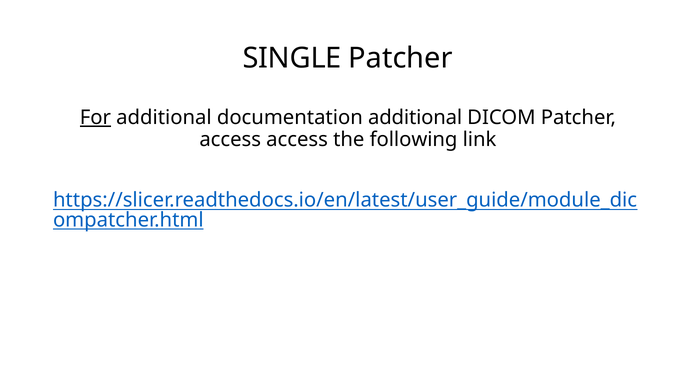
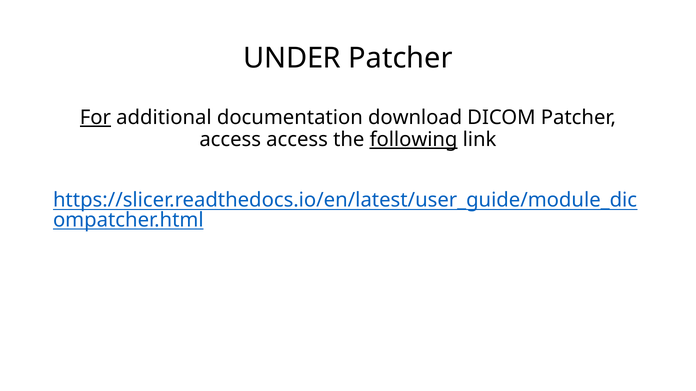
SINGLE: SINGLE -> UNDER
documentation additional: additional -> download
following underline: none -> present
